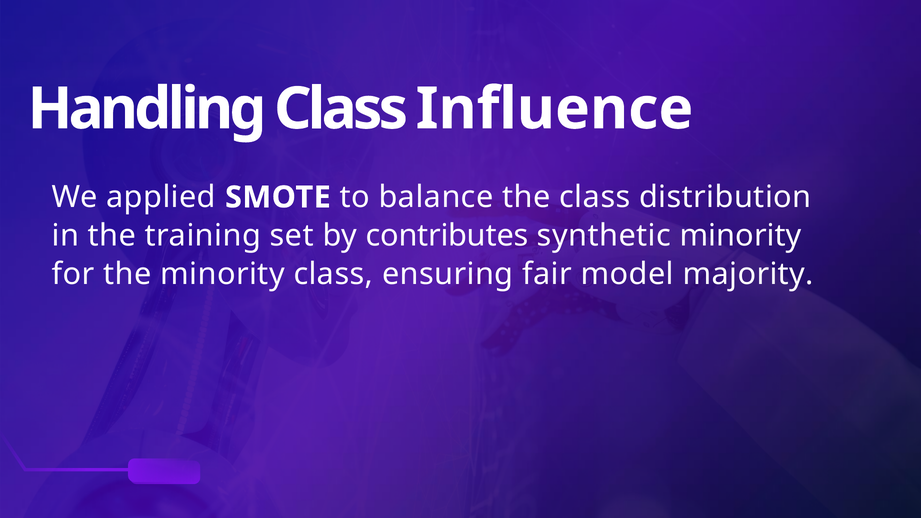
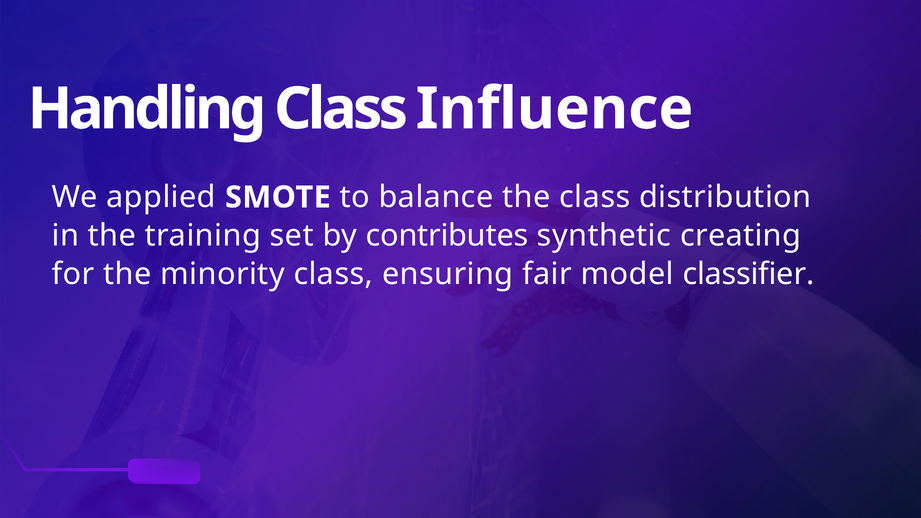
synthetic minority: minority -> creating
majority: majority -> classifier
